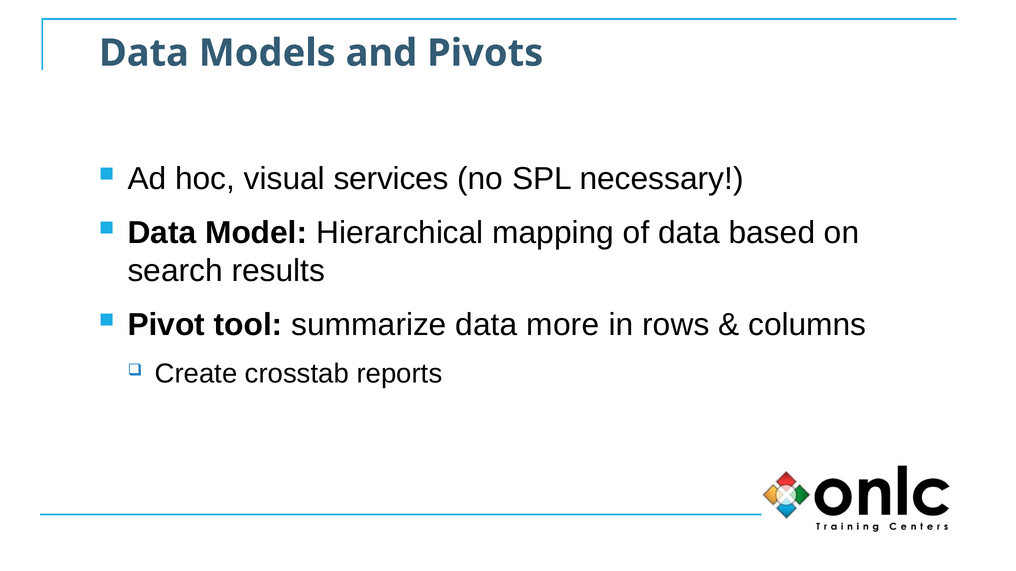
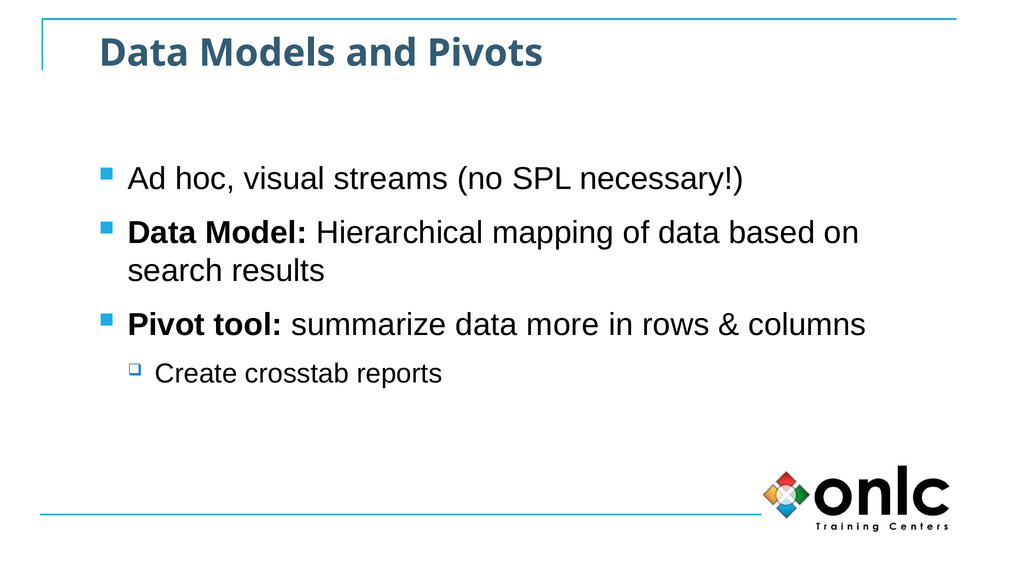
services: services -> streams
